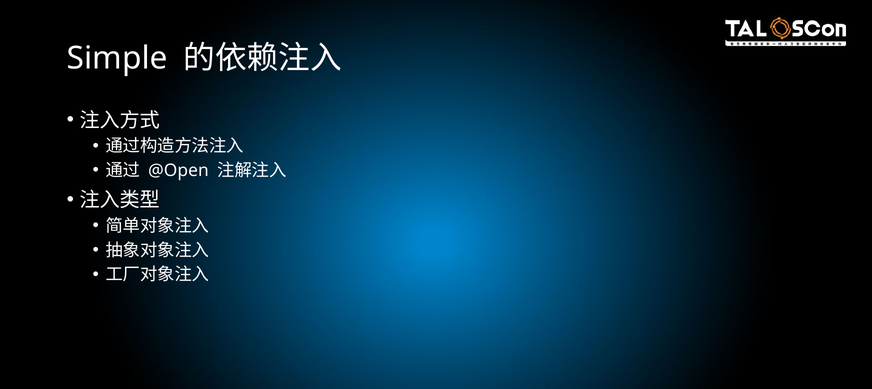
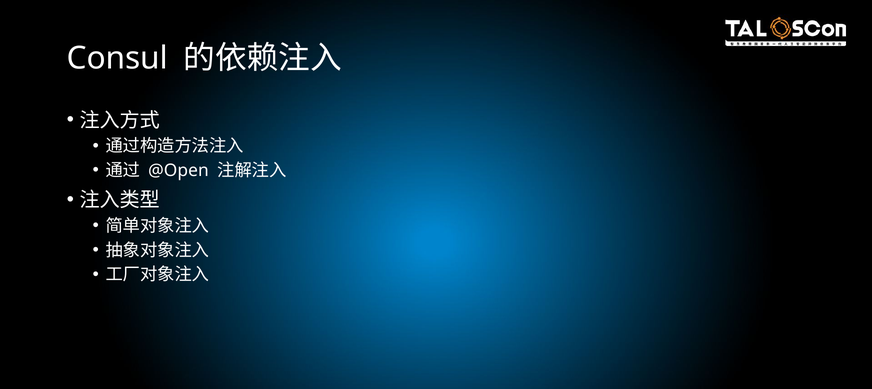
Simple: Simple -> Consul
